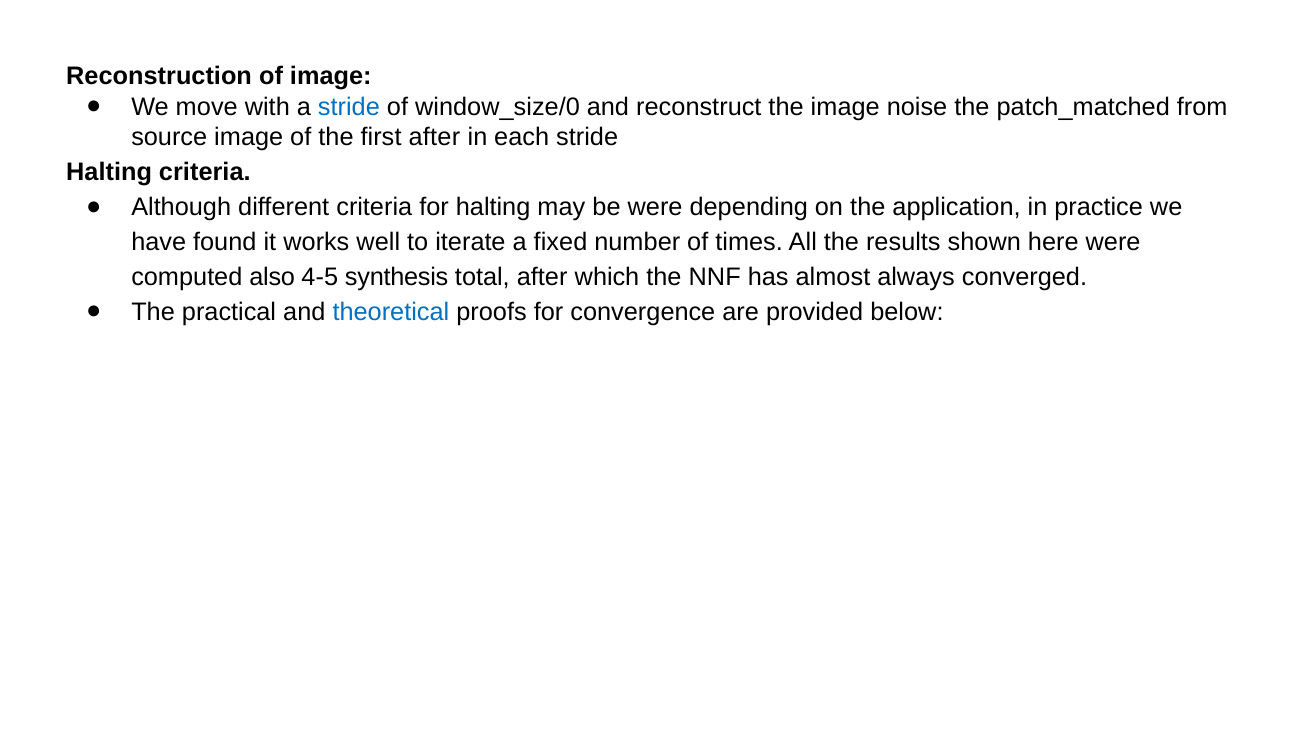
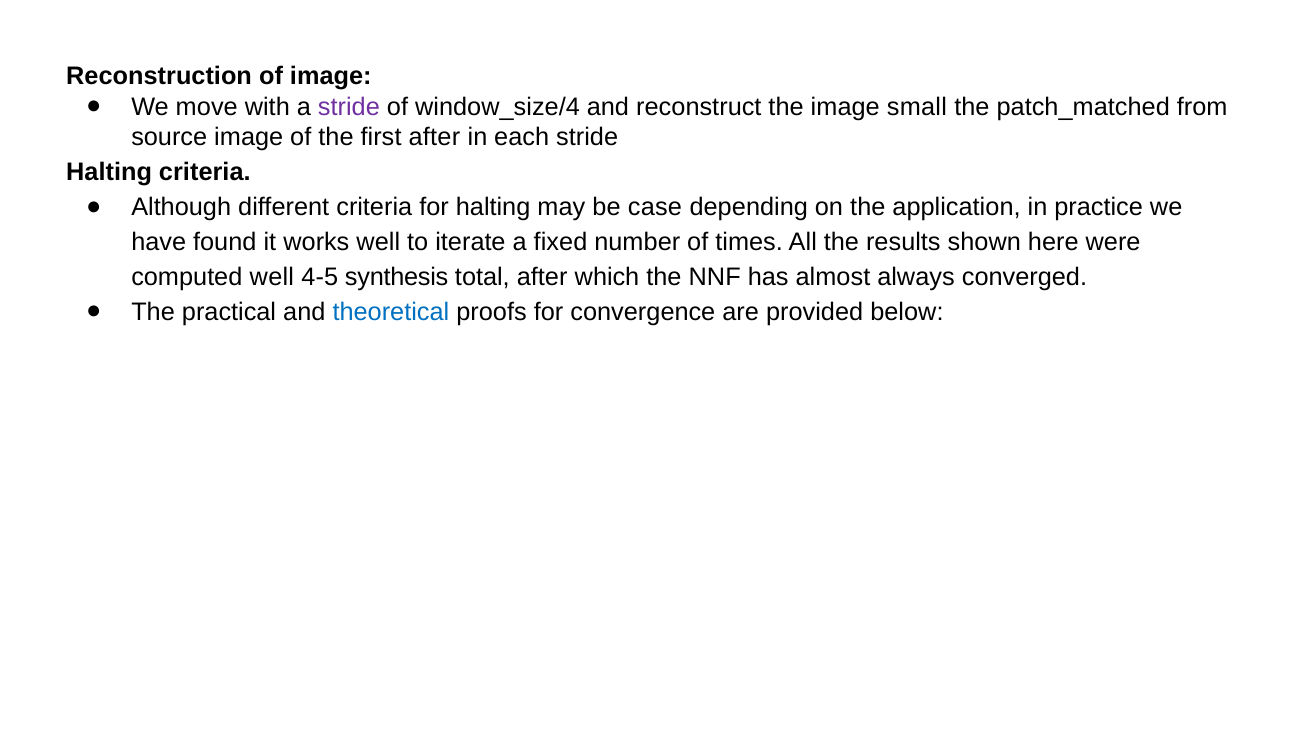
stride at (349, 107) colour: blue -> purple
window_size/0: window_size/0 -> window_size/4
noise: noise -> small
be were: were -> case
computed also: also -> well
